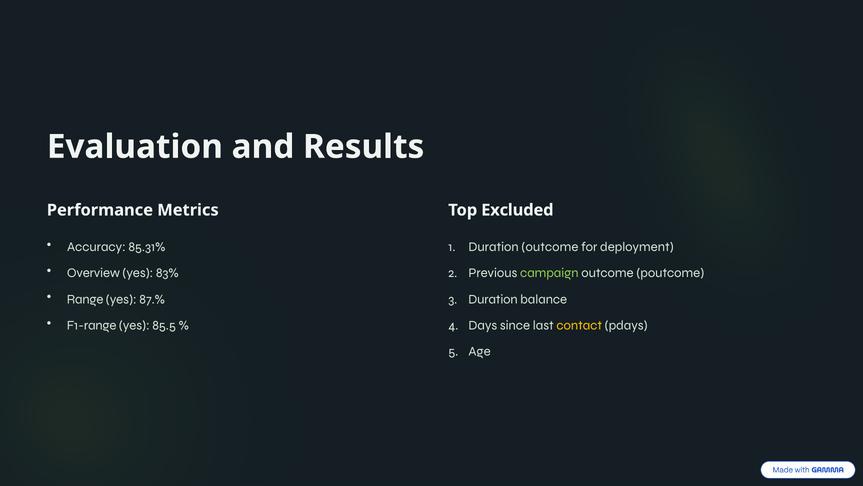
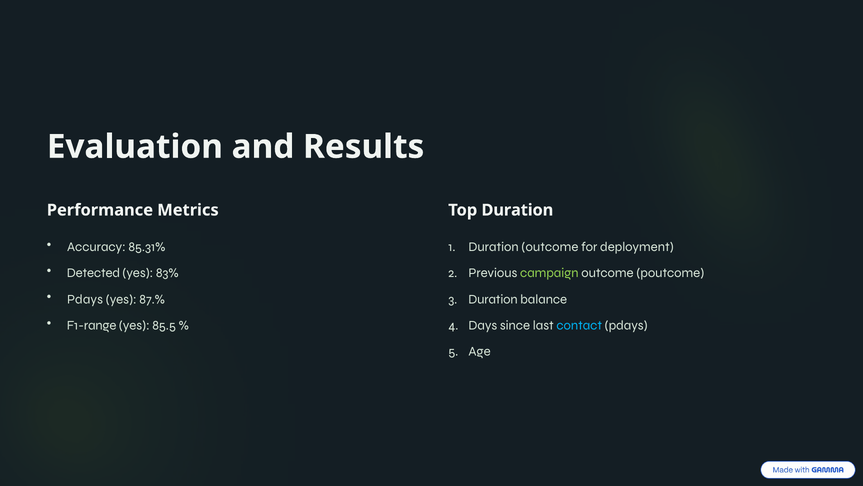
Top Excluded: Excluded -> Duration
Overview: Overview -> Detected
Range at (85, 299): Range -> Pdays
contact colour: yellow -> light blue
